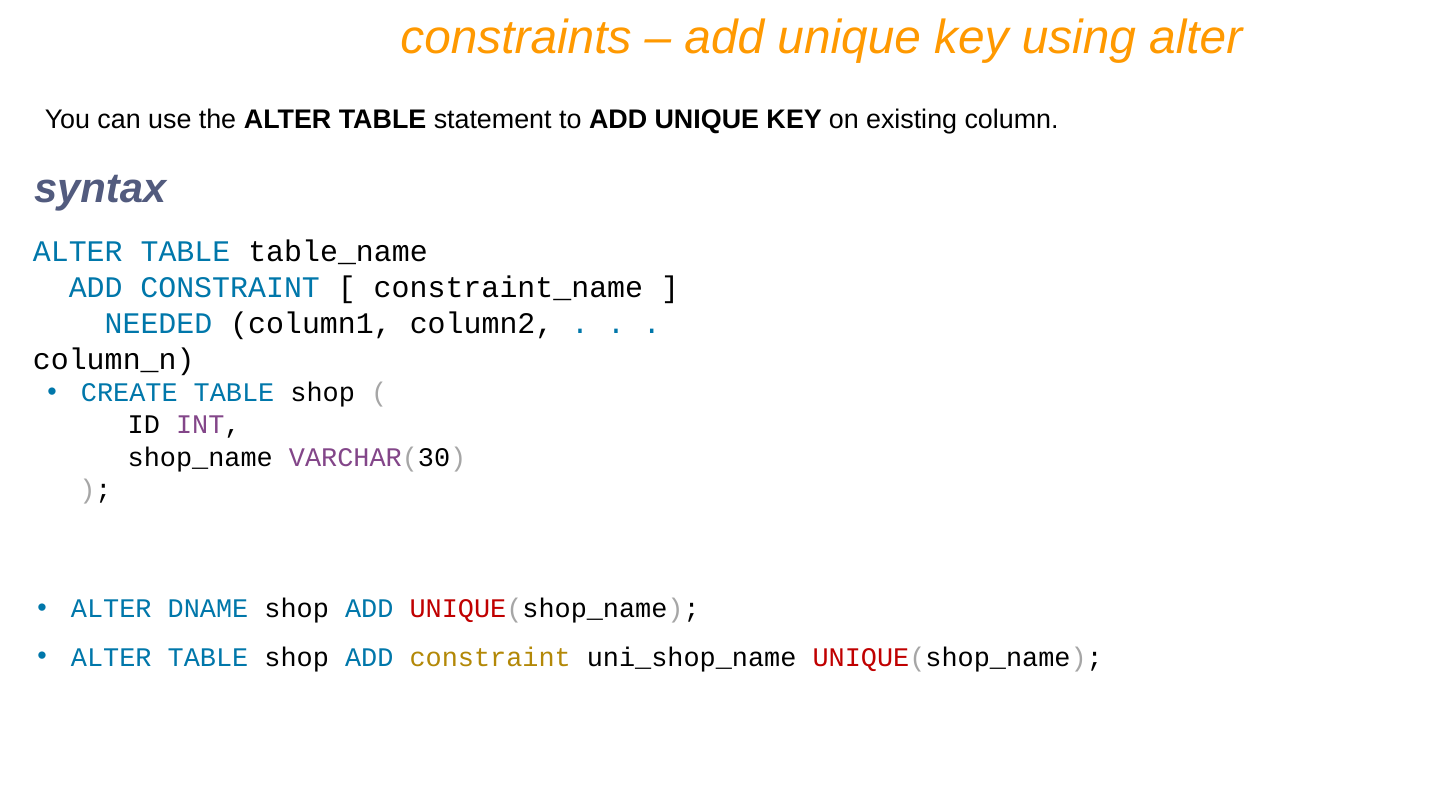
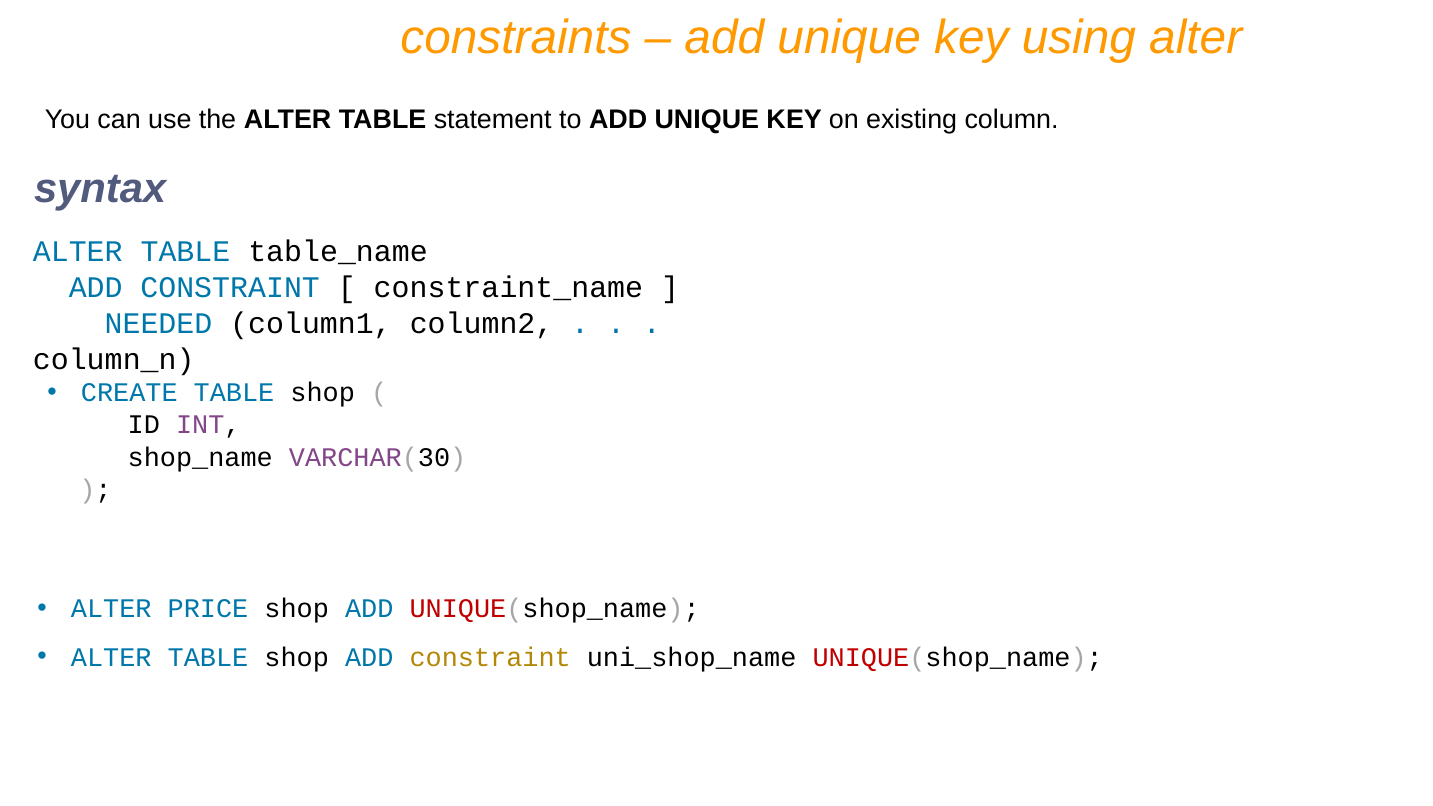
DNAME: DNAME -> PRICE
